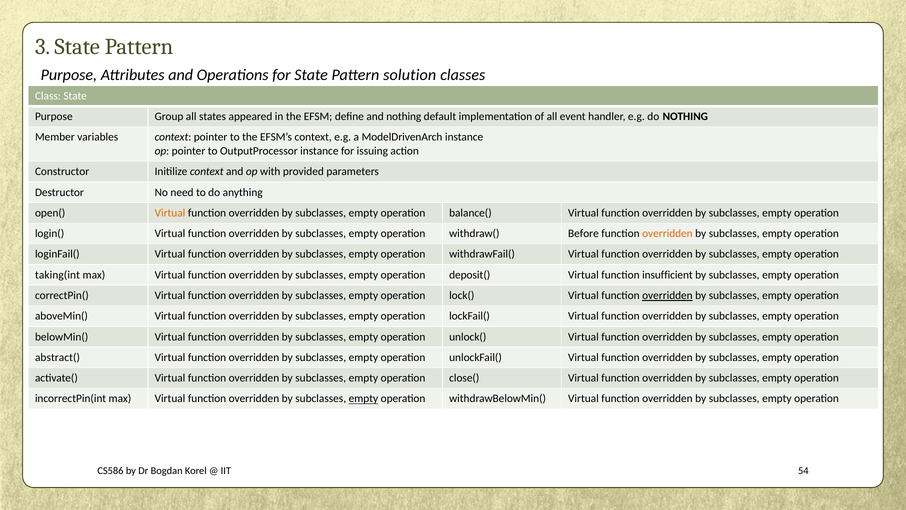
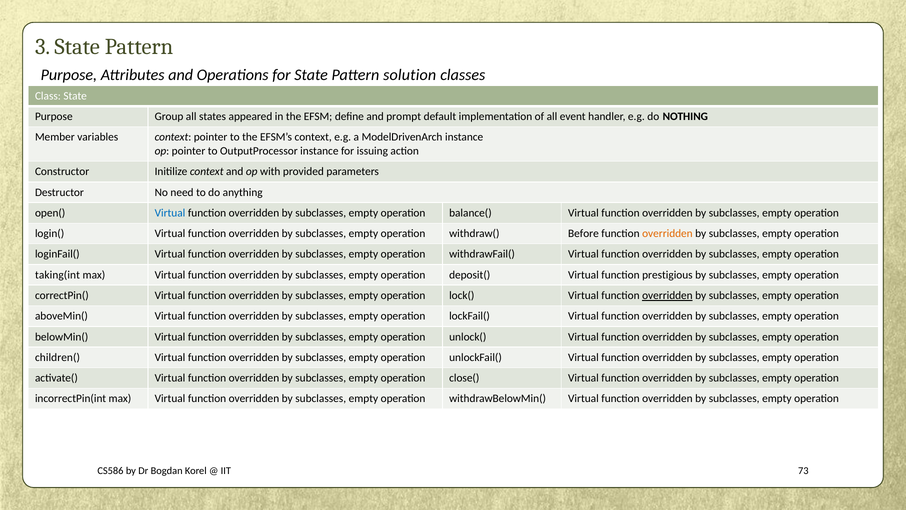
and nothing: nothing -> prompt
Virtual at (170, 213) colour: orange -> blue
insufficient: insufficient -> prestigious
abstract(: abstract( -> children(
empty at (363, 399) underline: present -> none
54: 54 -> 73
